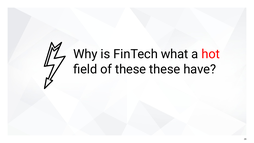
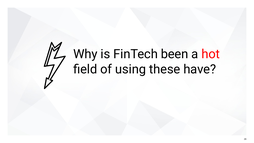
what: what -> been
of these: these -> using
